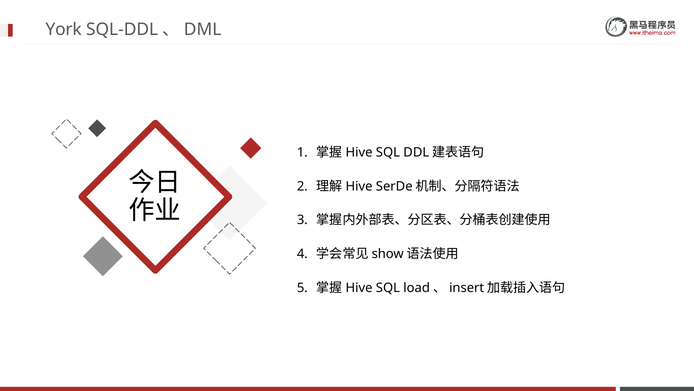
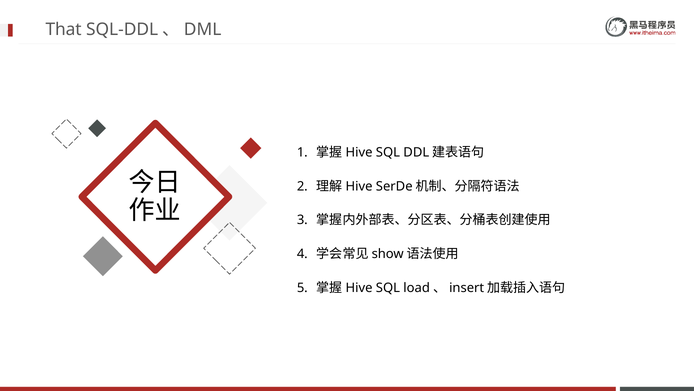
York: York -> That
